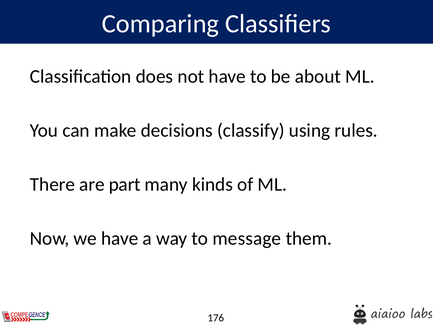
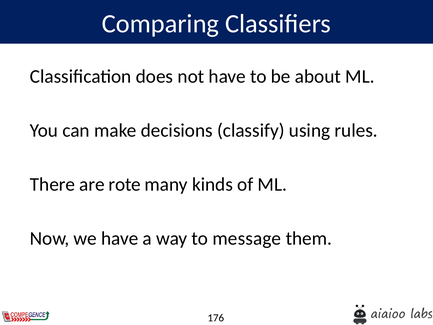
part: part -> rote
